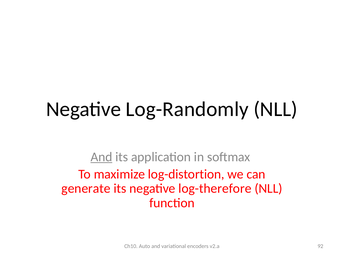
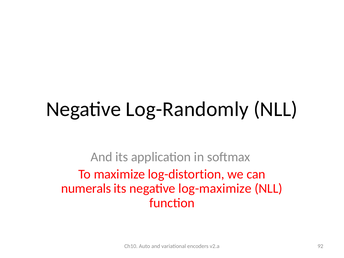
And at (101, 157) underline: present -> none
generate: generate -> numerals
log-therefore: log-therefore -> log-maximize
